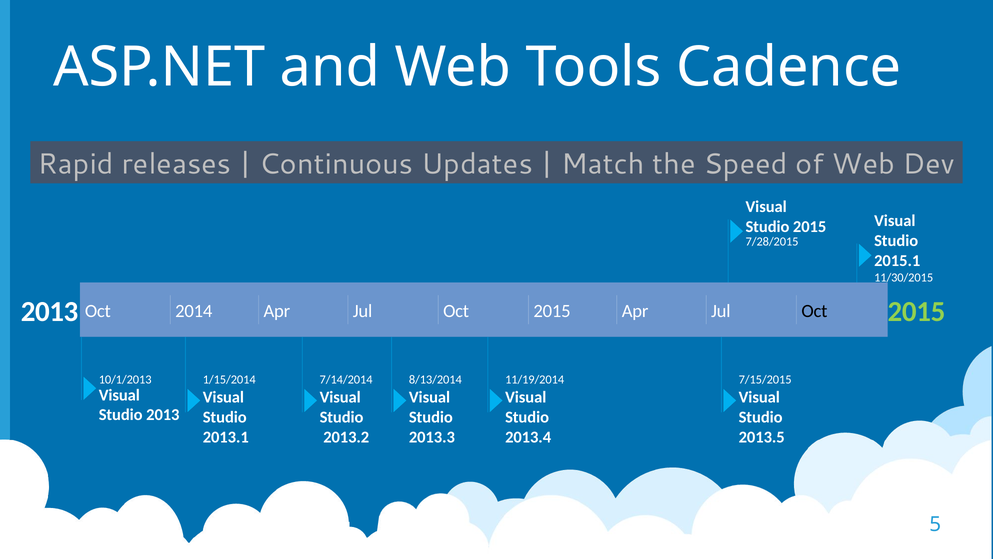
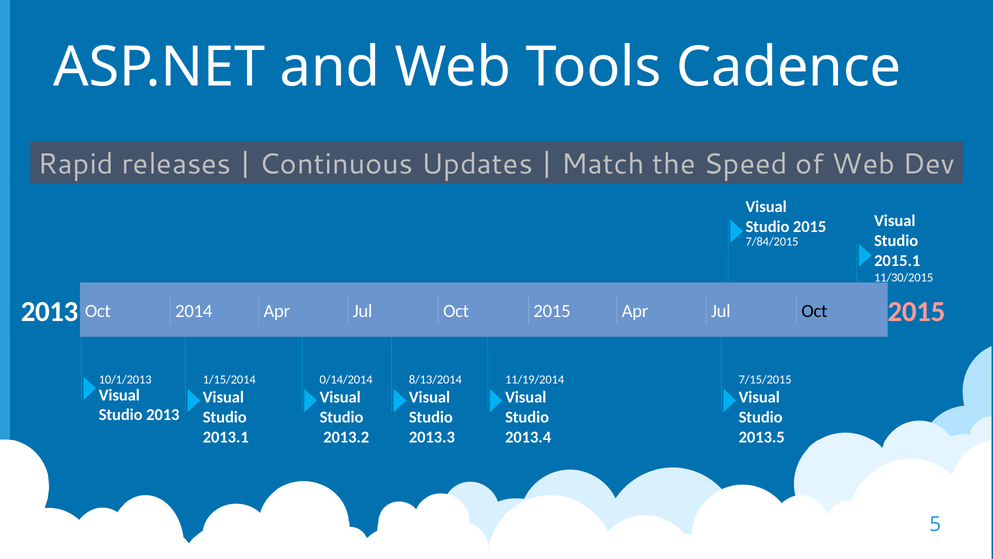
7/28/2015: 7/28/2015 -> 7/84/2015
2015 at (916, 312) colour: light green -> pink
7/14/2014: 7/14/2014 -> 0/14/2014
